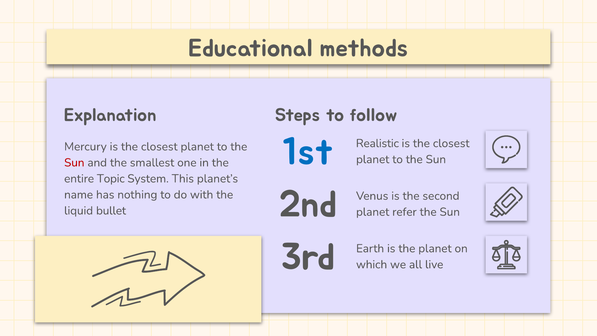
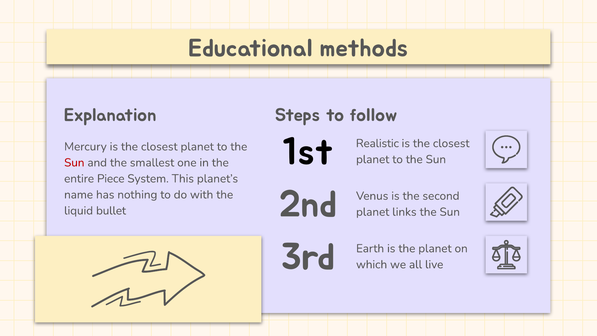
1st colour: blue -> black
Topic: Topic -> Piece
refer: refer -> links
